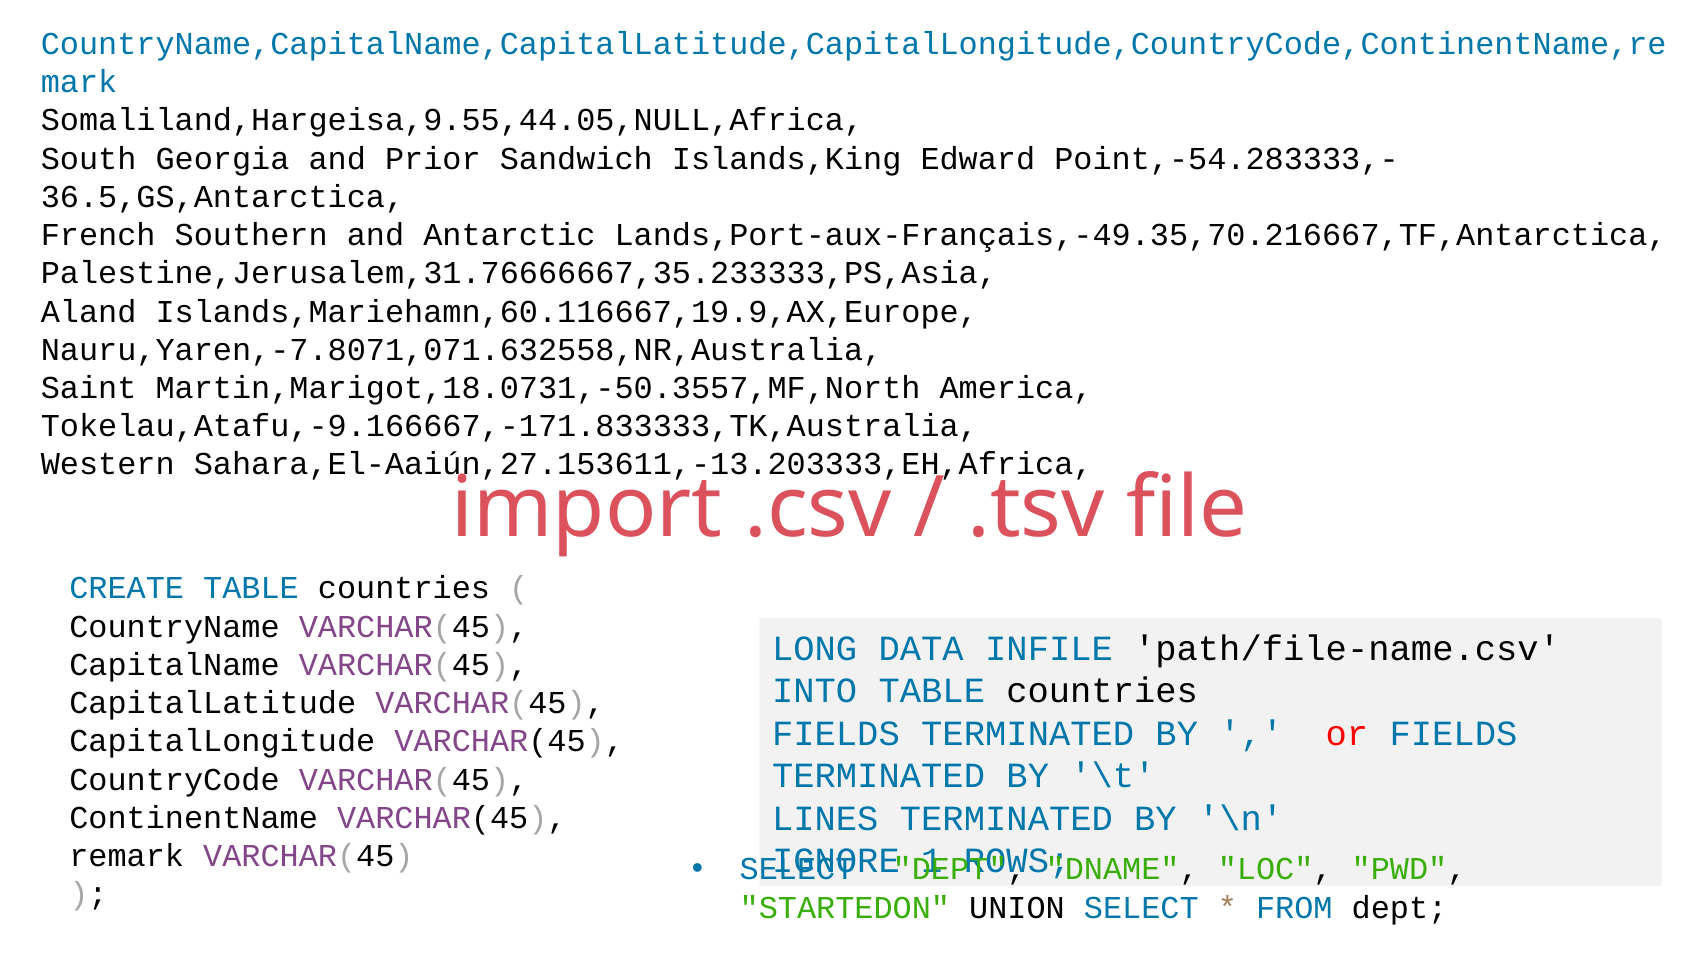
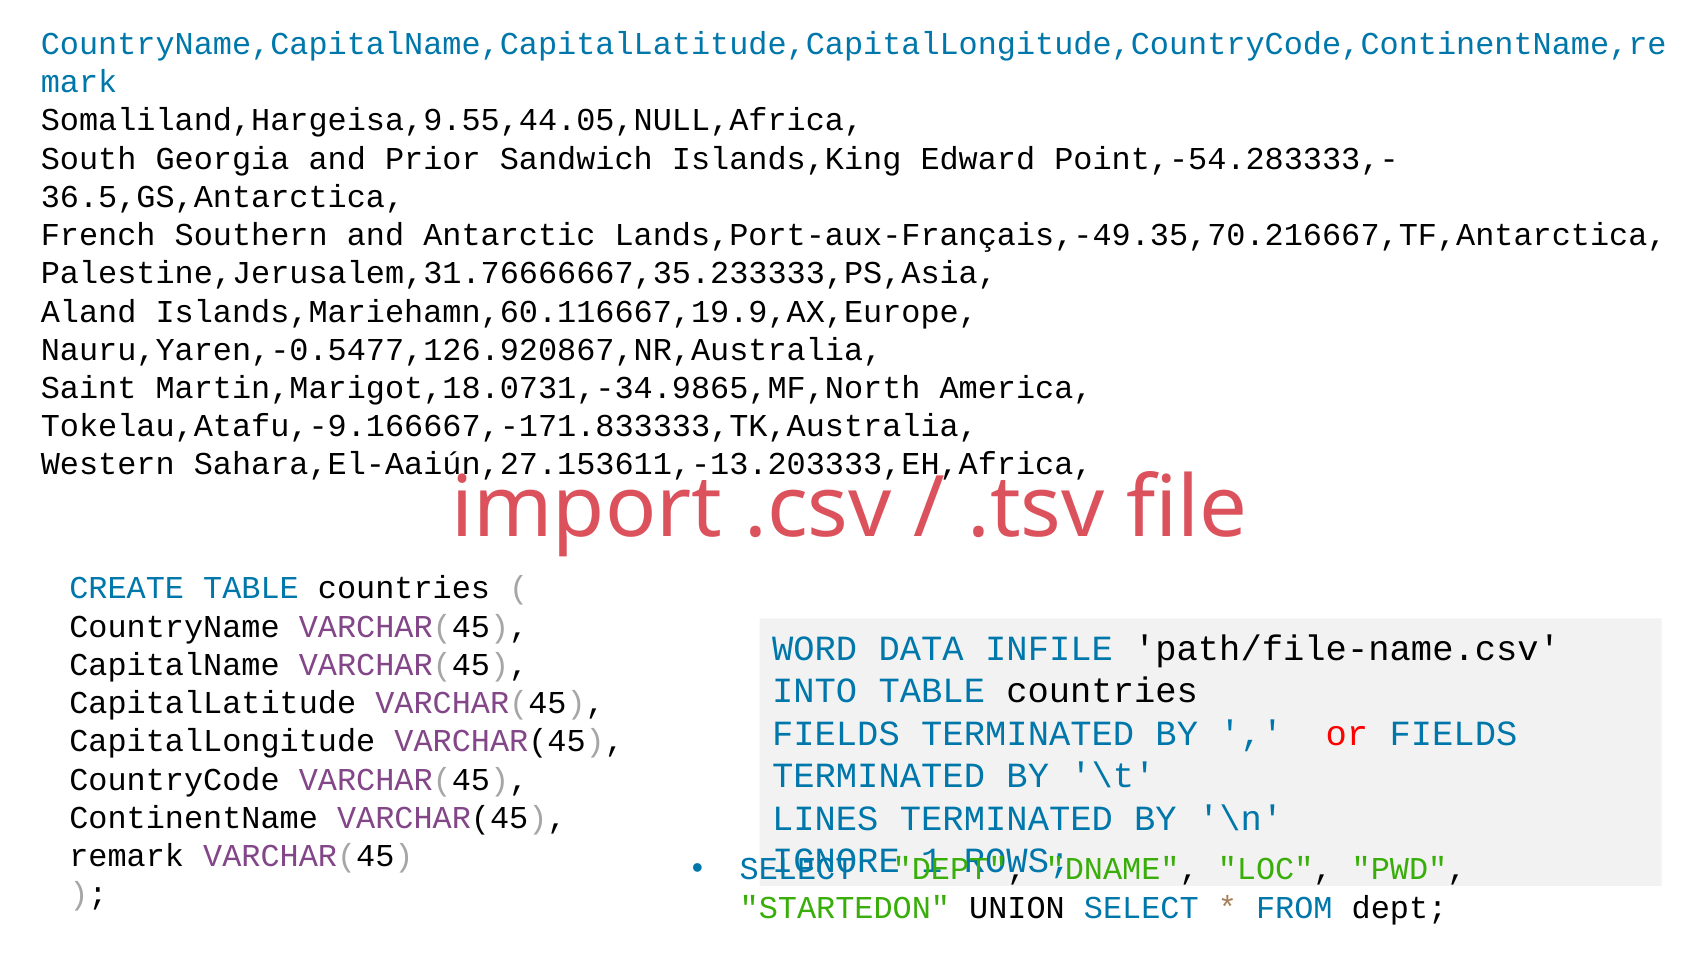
Nauru,Yaren,-7.8071,071.632558,NR,Australia: Nauru,Yaren,-7.8071,071.632558,NR,Australia -> Nauru,Yaren,-0.5477,126.920867,NR,Australia
Martin,Marigot,18.0731,-50.3557,MF,North: Martin,Marigot,18.0731,-50.3557,MF,North -> Martin,Marigot,18.0731,-34.9865,MF,North
LONG: LONG -> WORD
